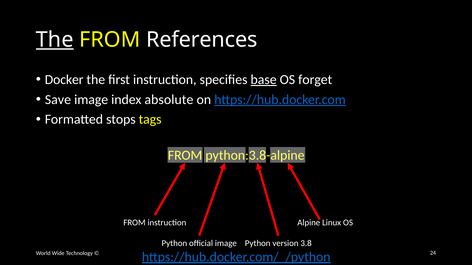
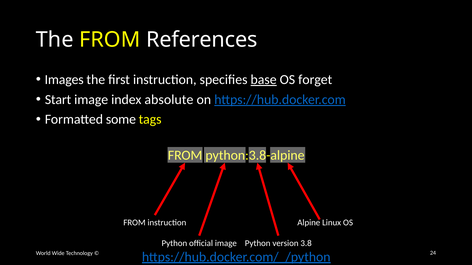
The at (55, 40) underline: present -> none
Docker: Docker -> Images
Save: Save -> Start
stops: stops -> some
